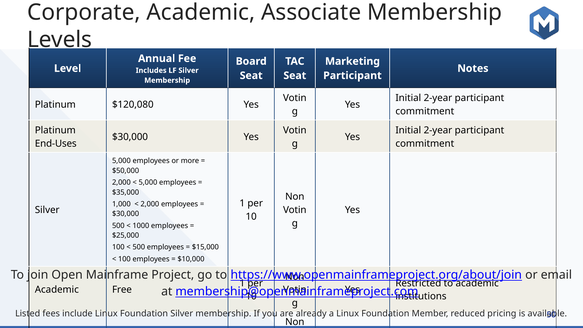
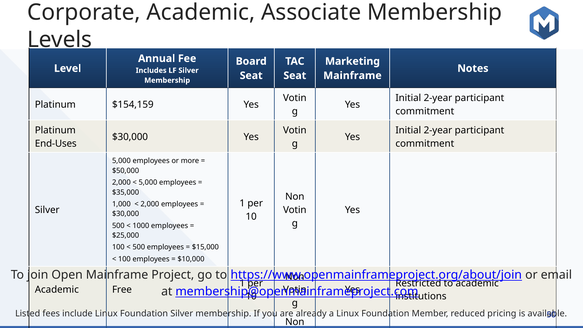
Participant at (352, 76): Participant -> Mainframe
$120,080: $120,080 -> $154,159
